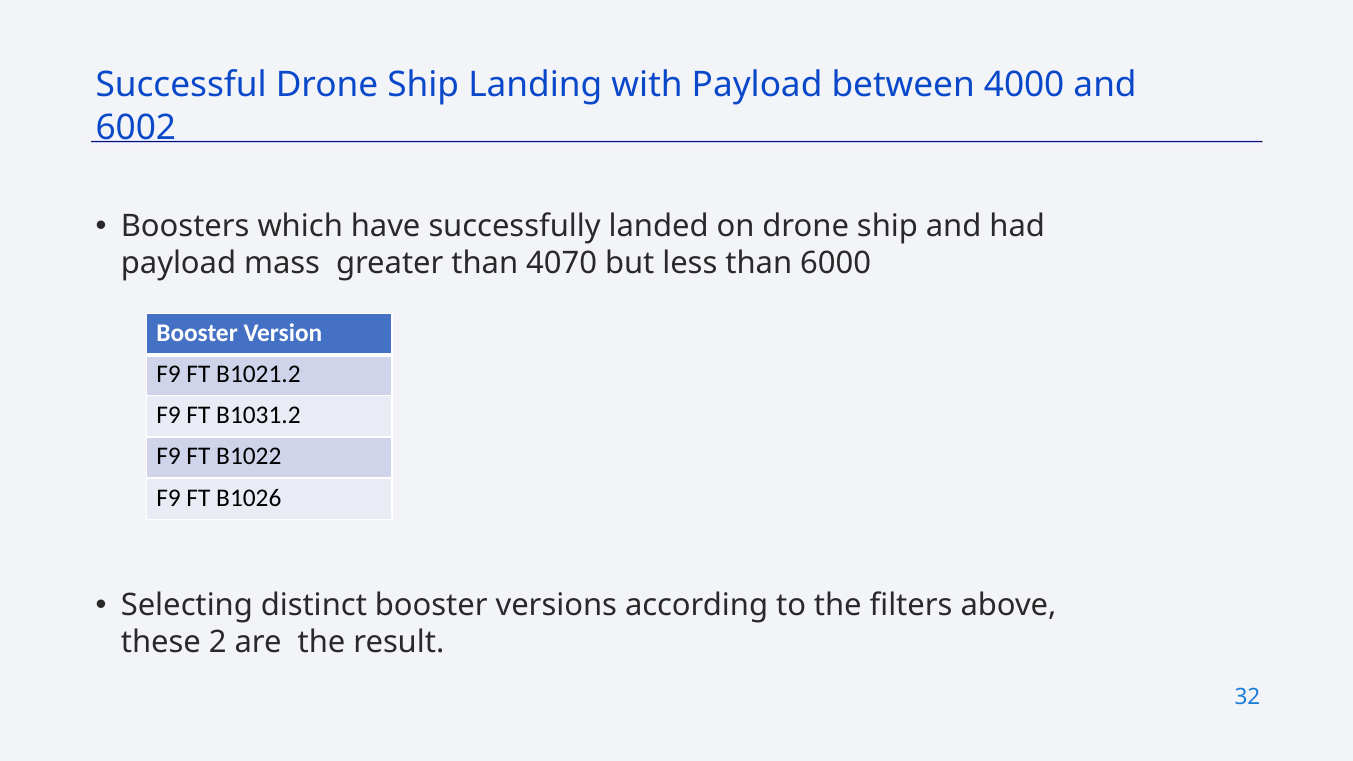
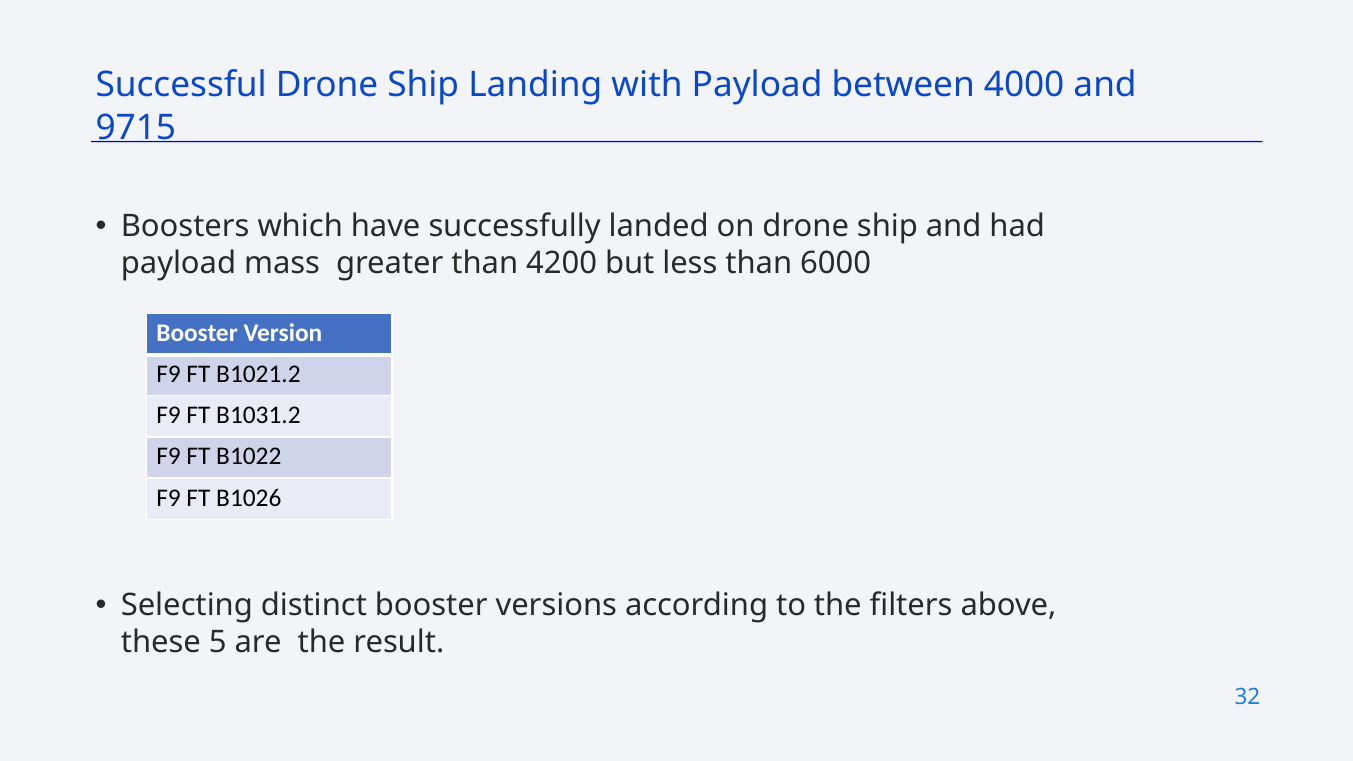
6002: 6002 -> 9715
4070: 4070 -> 4200
2: 2 -> 5
